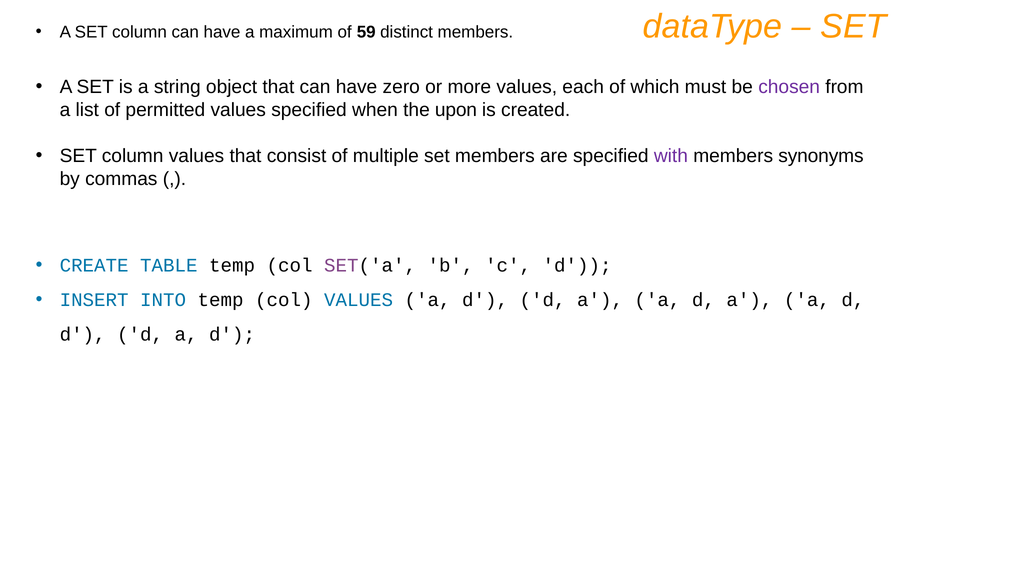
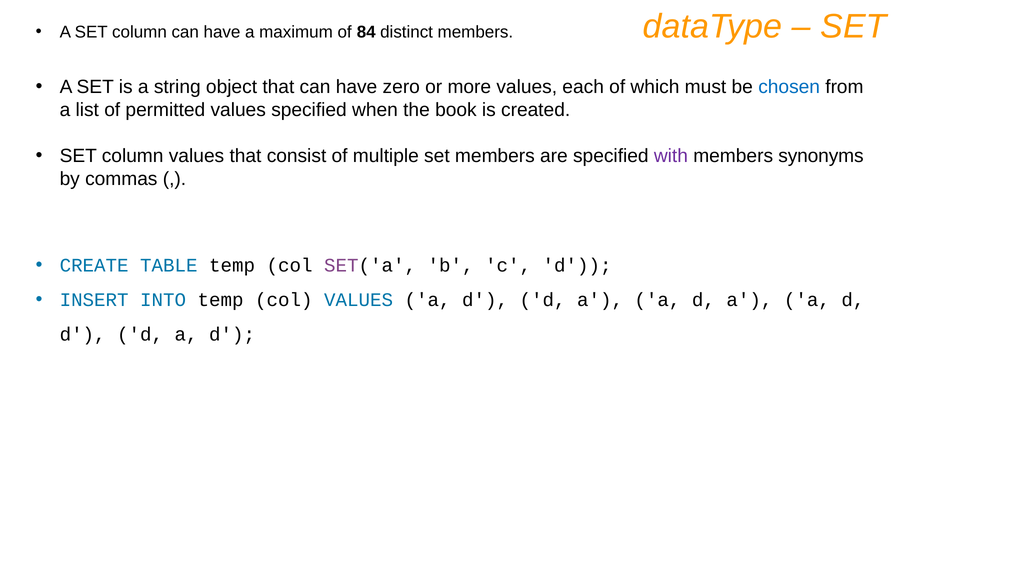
59: 59 -> 84
chosen colour: purple -> blue
upon: upon -> book
